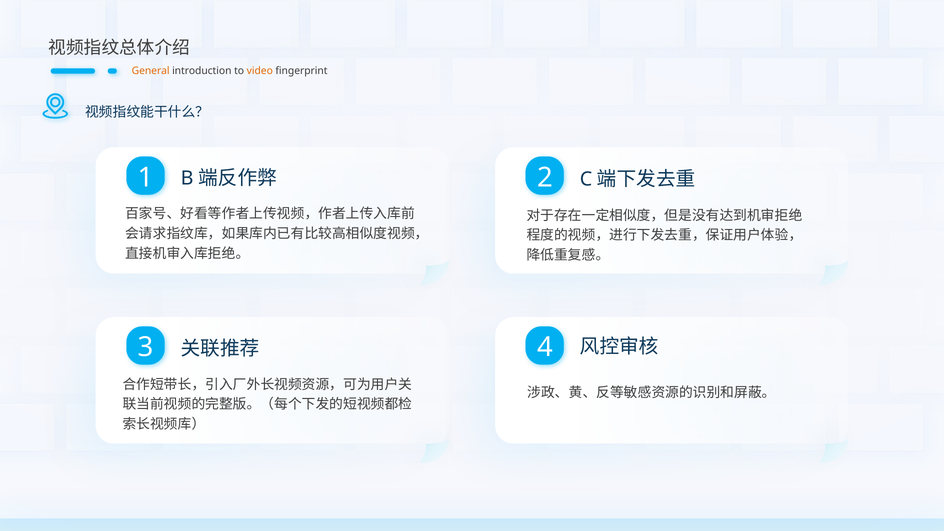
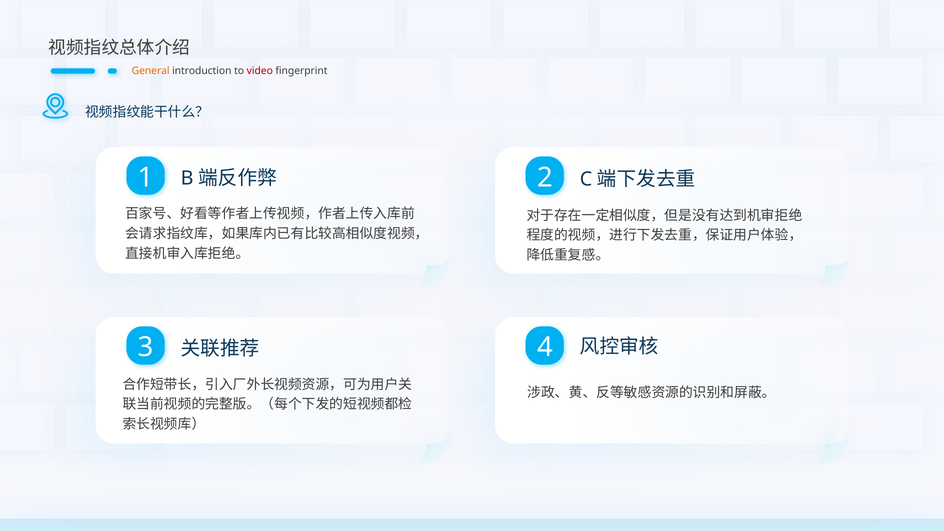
video colour: orange -> red
